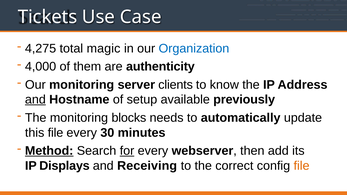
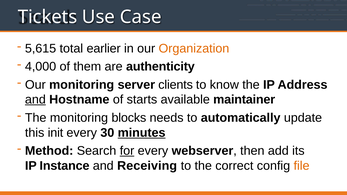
4,275: 4,275 -> 5,615
magic: magic -> earlier
Organization colour: blue -> orange
setup: setup -> starts
previously: previously -> maintainer
this file: file -> init
minutes underline: none -> present
Method underline: present -> none
Displays: Displays -> Instance
